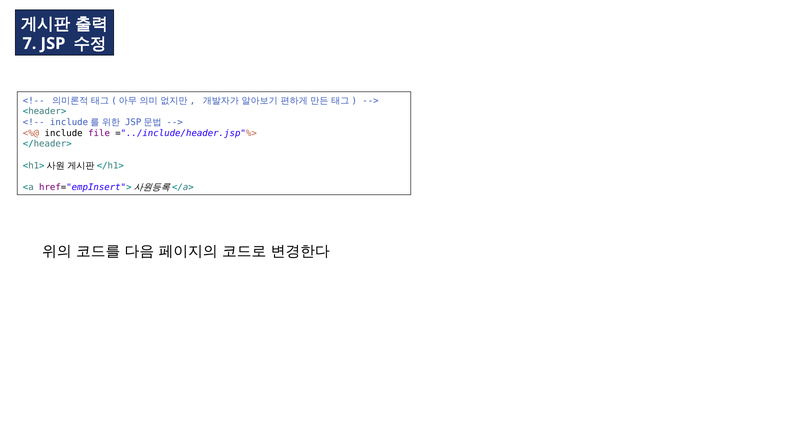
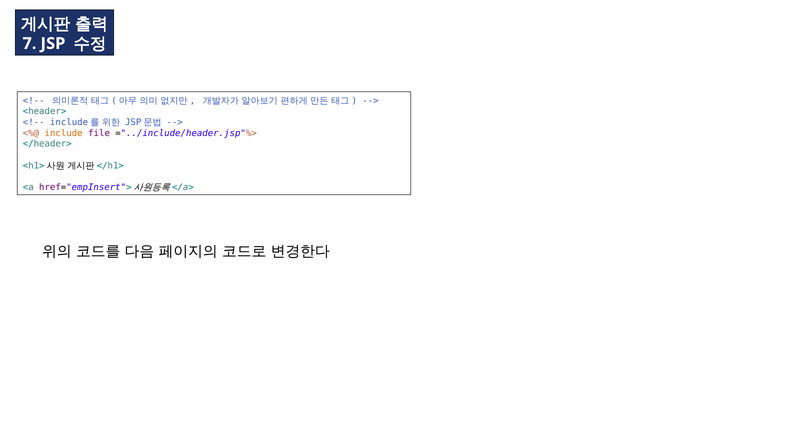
include colour: black -> orange
